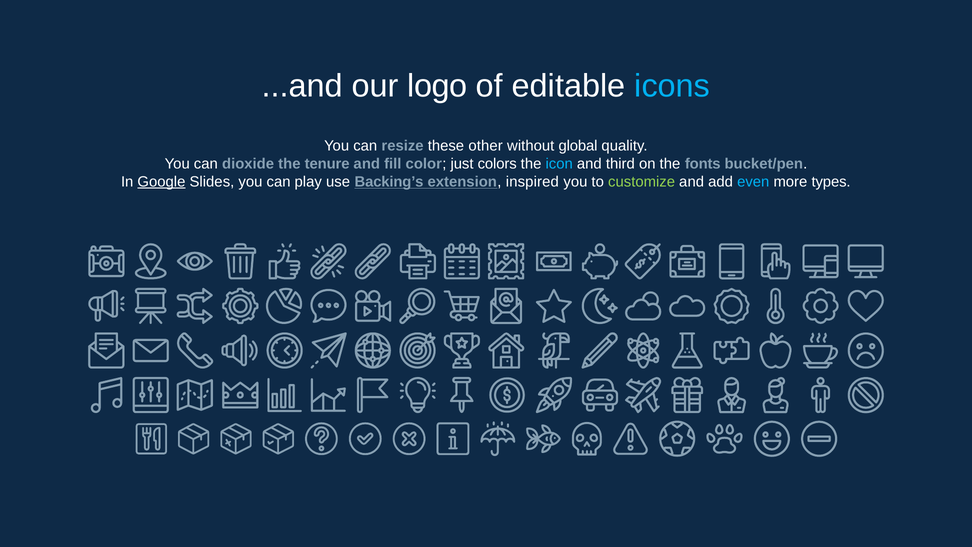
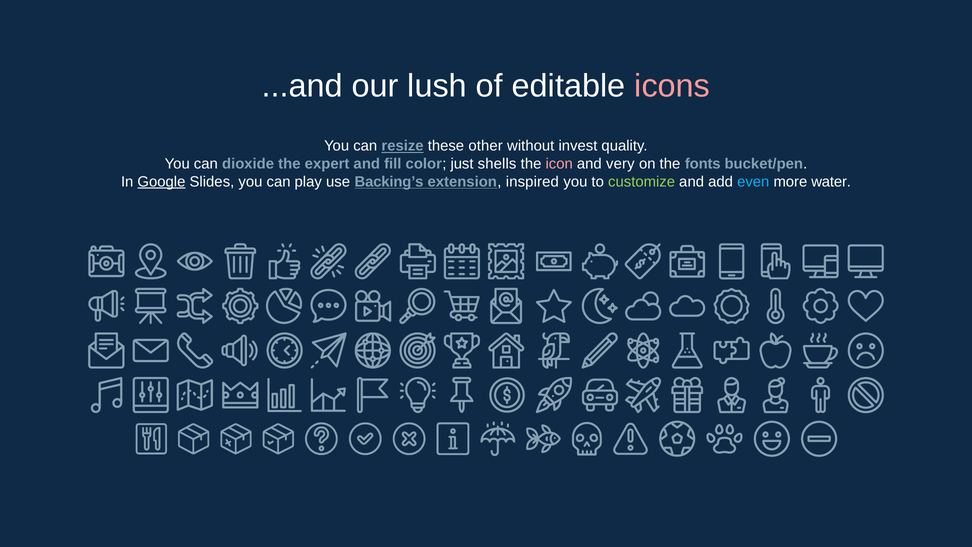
logo: logo -> lush
icons colour: light blue -> pink
resize underline: none -> present
global: global -> invest
tenure: tenure -> expert
colors: colors -> shells
icon colour: light blue -> pink
third: third -> very
types: types -> water
